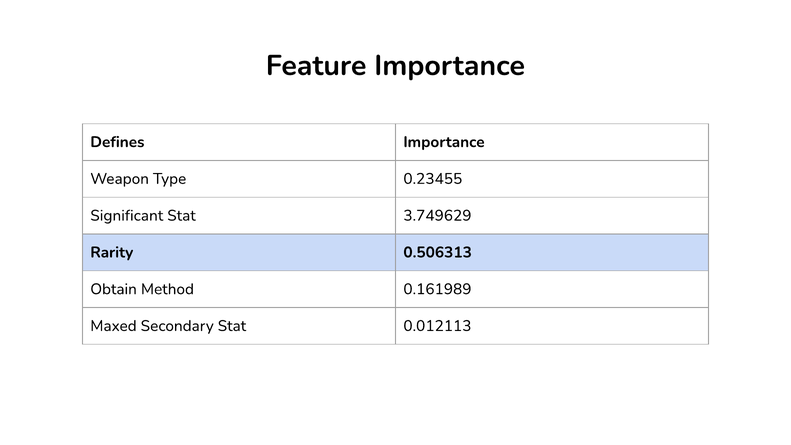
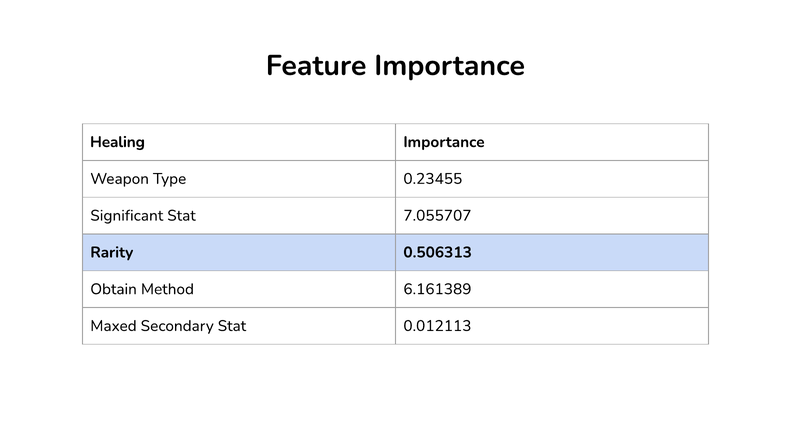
Defines: Defines -> Healing
3.749629: 3.749629 -> 7.055707
0.161989: 0.161989 -> 6.161389
